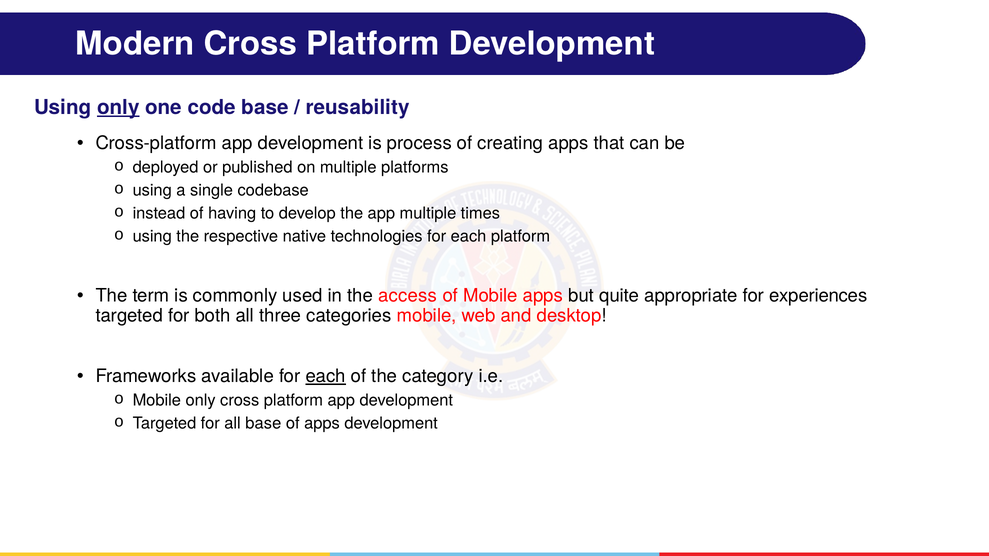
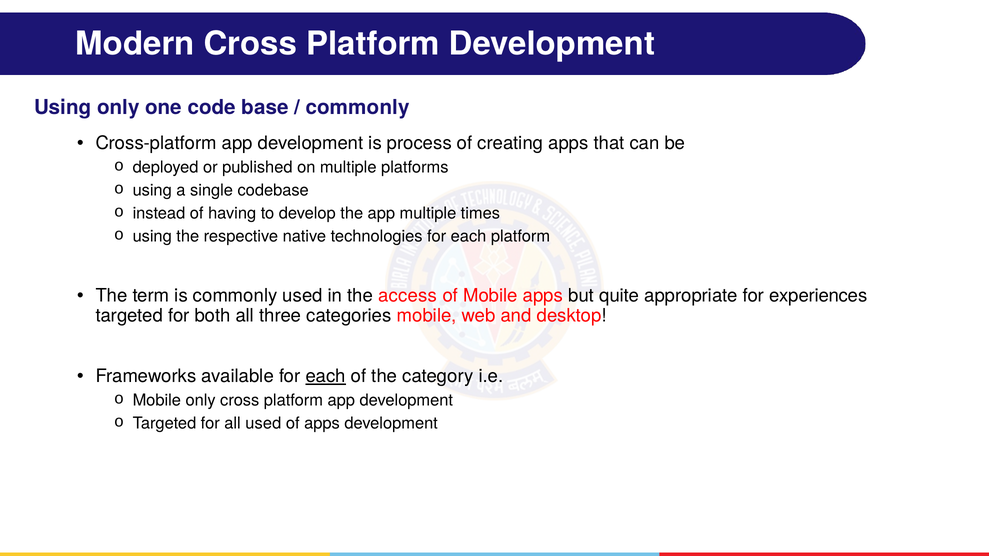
only at (118, 107) underline: present -> none
reusability at (358, 107): reusability -> commonly
all base: base -> used
